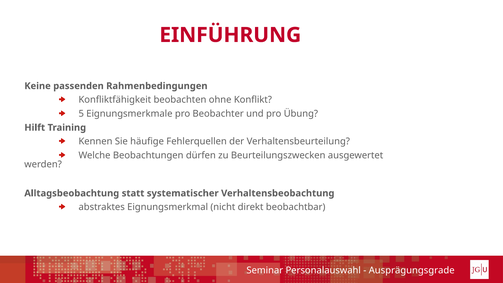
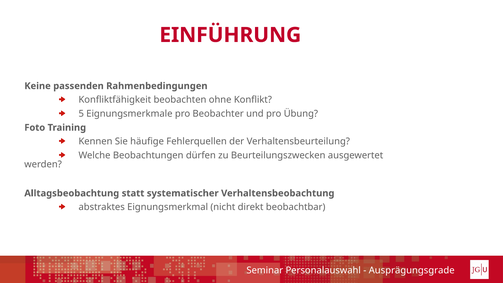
Hilft: Hilft -> Foto
